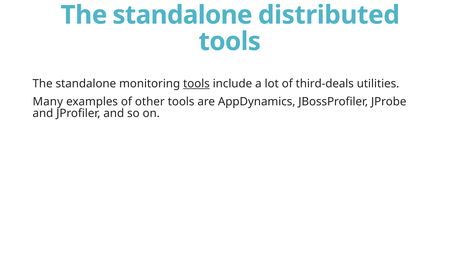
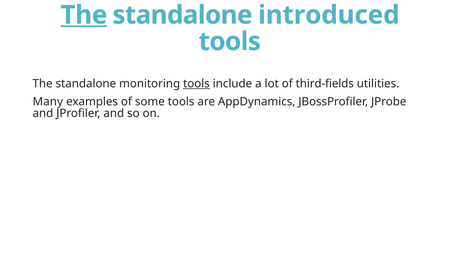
The at (84, 15) underline: none -> present
distributed: distributed -> introduced
third-deals: third-deals -> third-fields
other: other -> some
